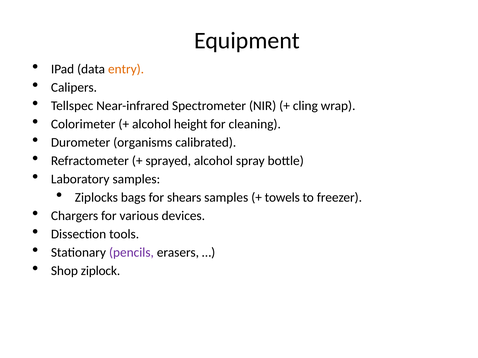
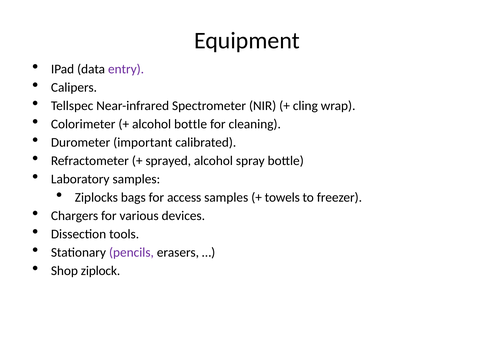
entry colour: orange -> purple
alcohol height: height -> bottle
organisms: organisms -> important
shears: shears -> access
